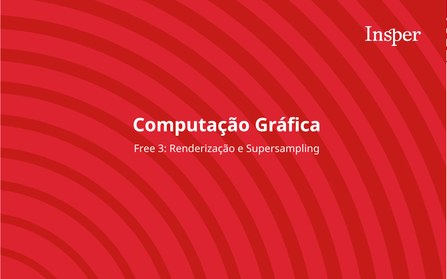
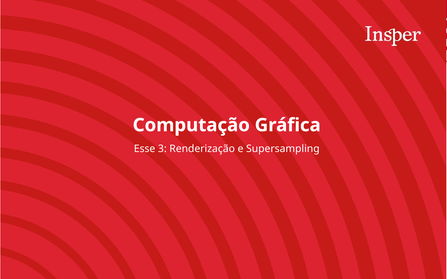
Free: Free -> Esse
